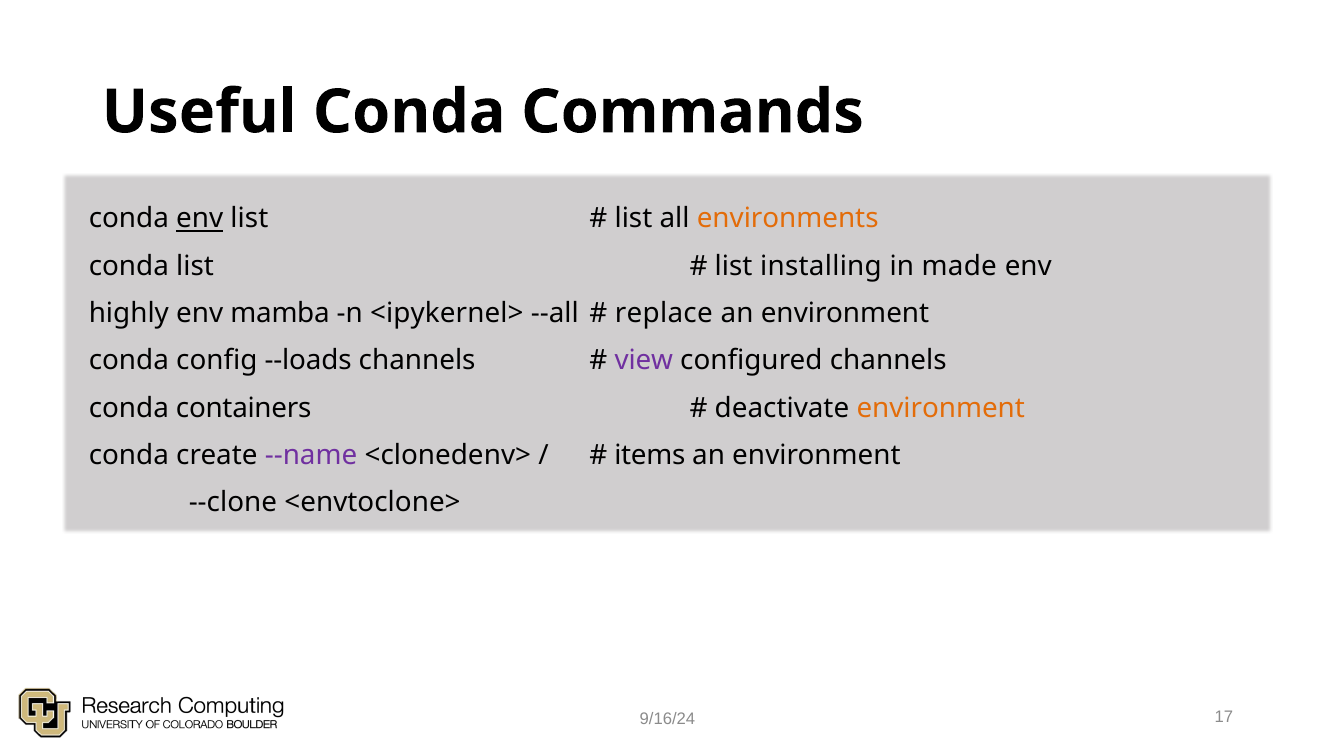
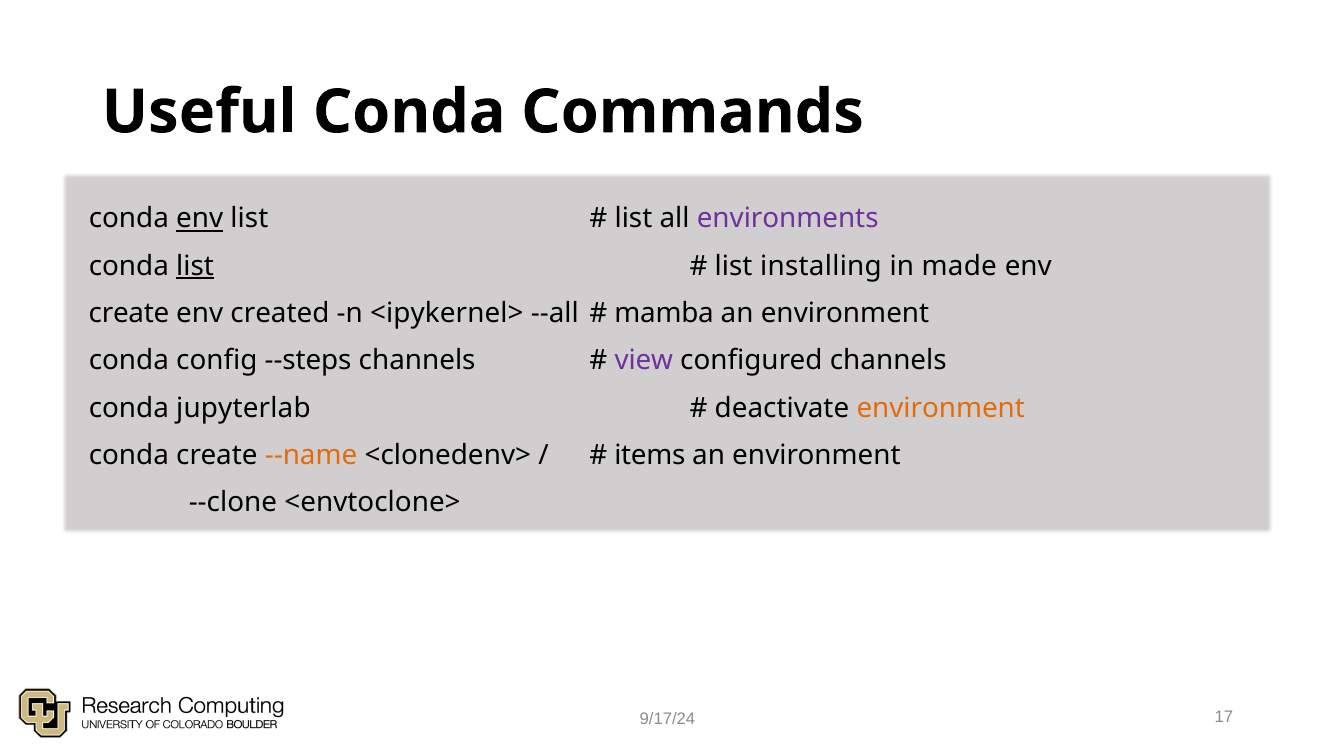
environments colour: orange -> purple
list at (195, 266) underline: none -> present
highly at (129, 313): highly -> create
mamba: mamba -> created
replace: replace -> mamba
--loads: --loads -> --steps
containers: containers -> jupyterlab
--name colour: purple -> orange
9/16/24: 9/16/24 -> 9/17/24
